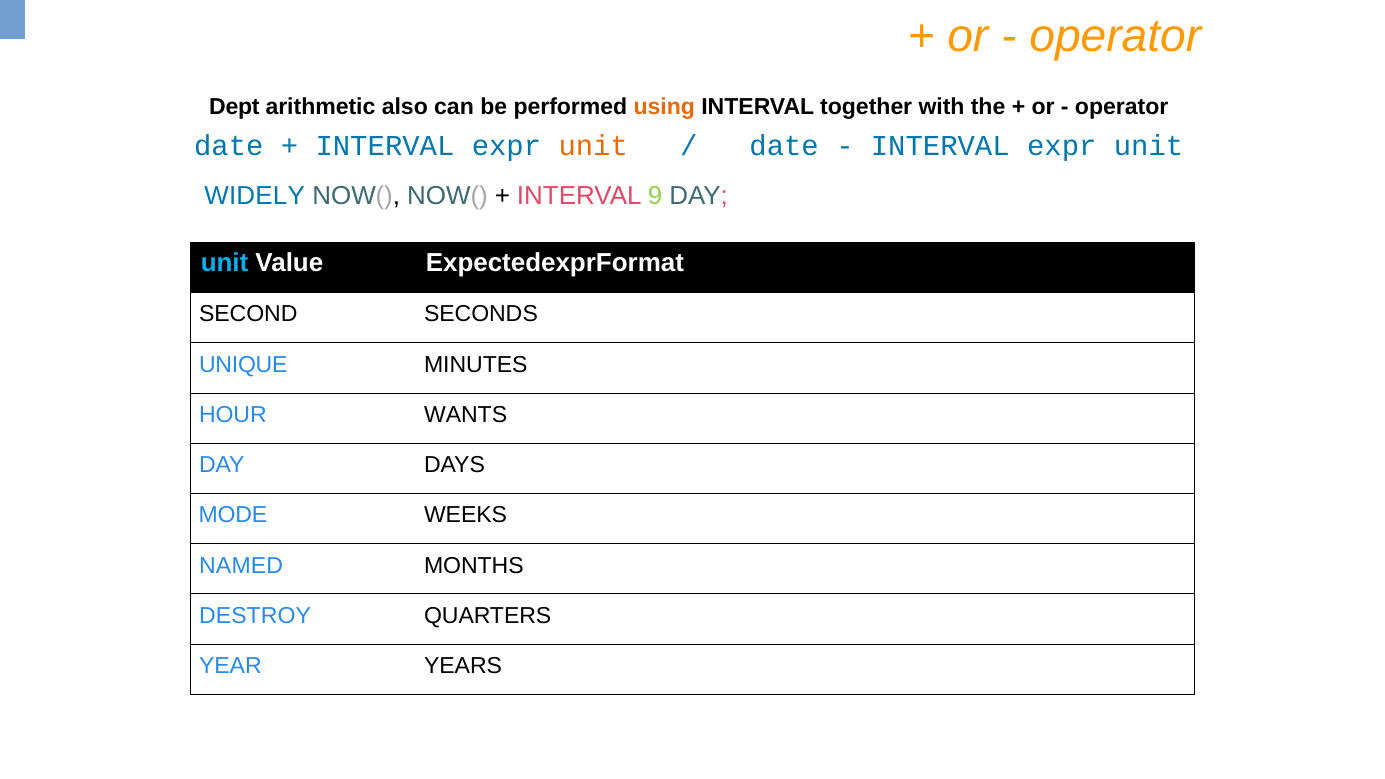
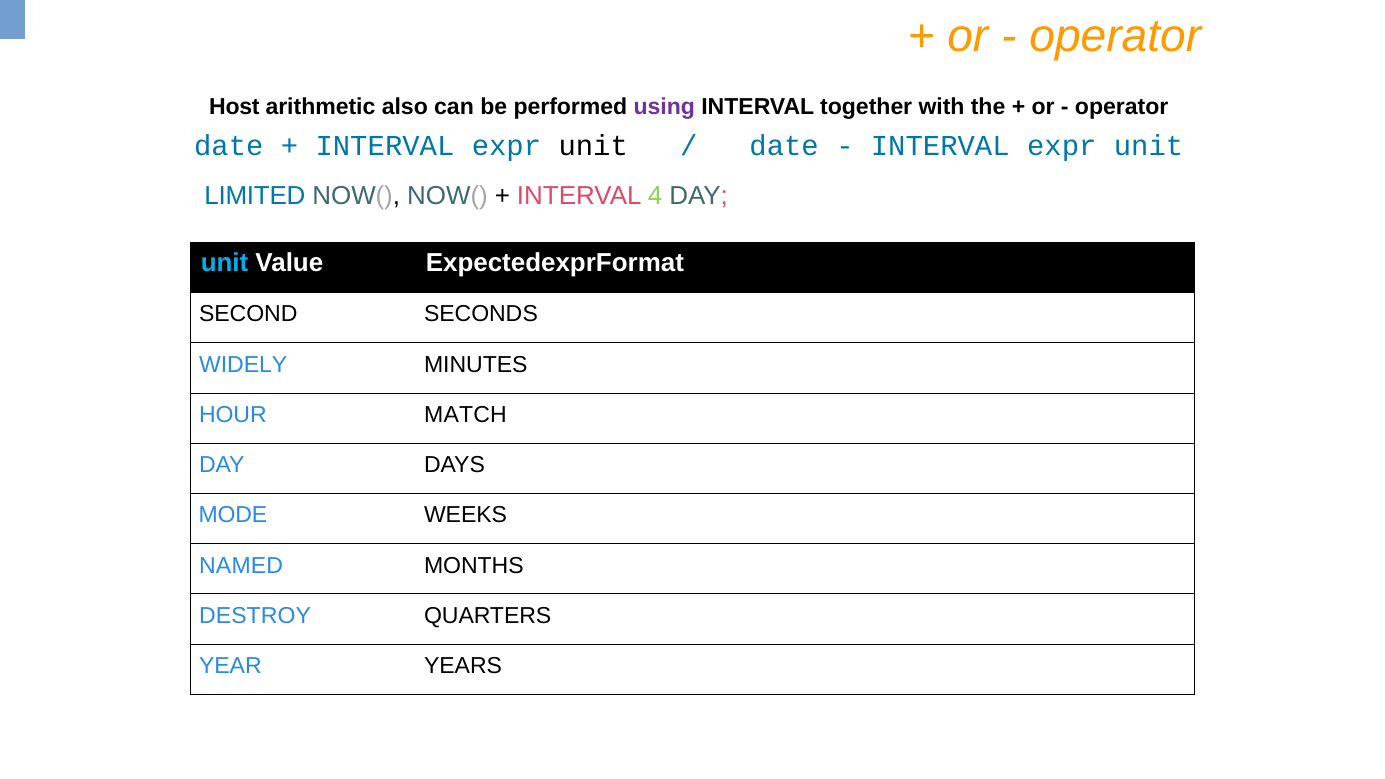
Dept: Dept -> Host
using colour: orange -> purple
unit at (593, 146) colour: orange -> black
WIDELY: WIDELY -> LIMITED
9: 9 -> 4
UNIQUE: UNIQUE -> WIDELY
WANTS: WANTS -> MATCH
